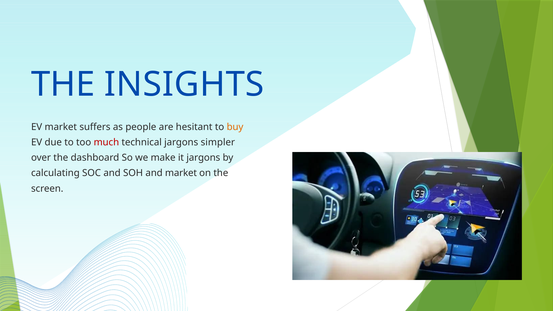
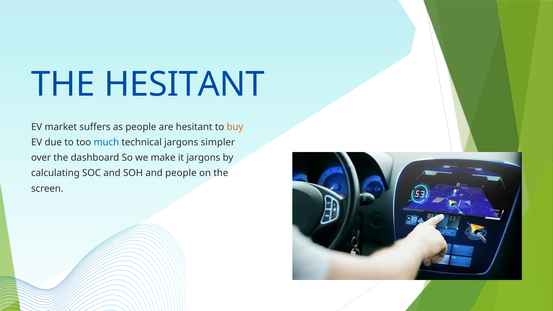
THE INSIGHTS: INSIGHTS -> HESITANT
much colour: red -> blue
and market: market -> people
